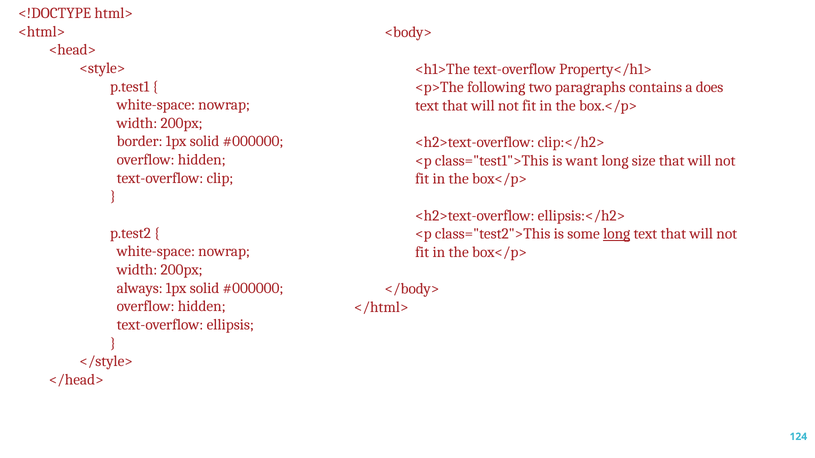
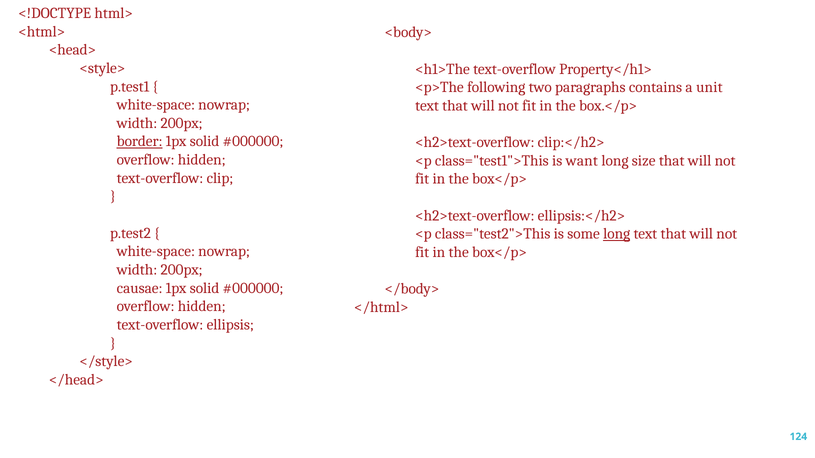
does: does -> unit
border underline: none -> present
always: always -> causae
